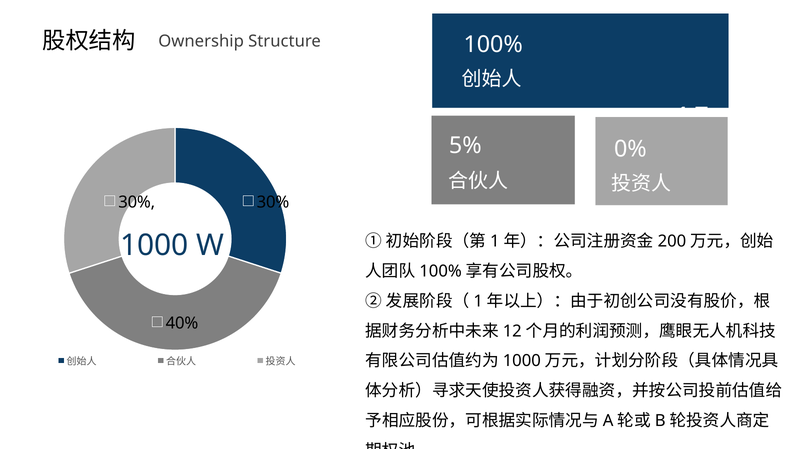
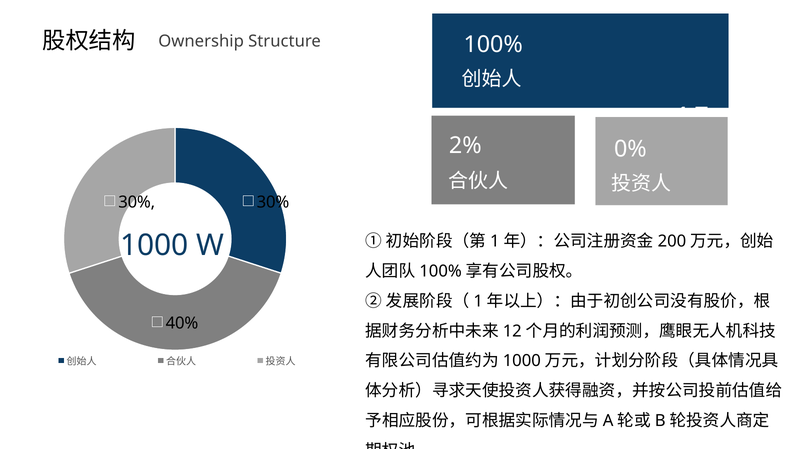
5%: 5% -> 2%
